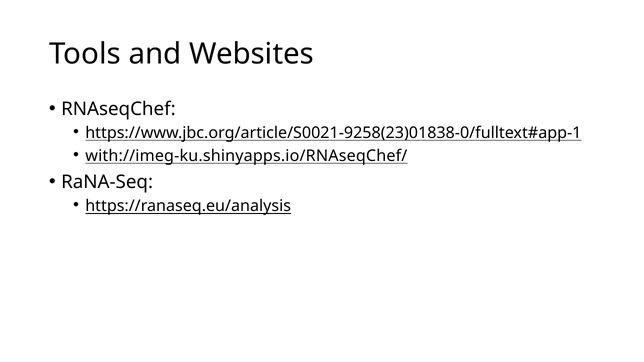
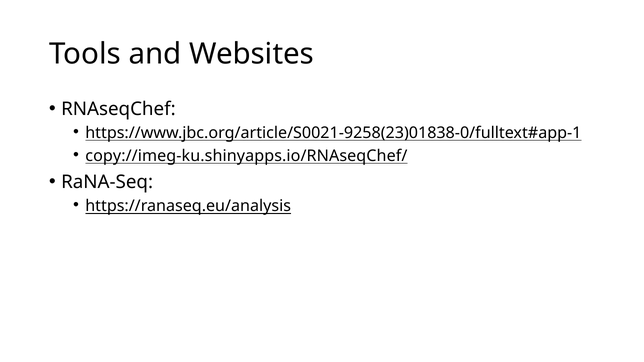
with://imeg-ku.shinyapps.io/RNAseqChef/: with://imeg-ku.shinyapps.io/RNAseqChef/ -> copy://imeg-ku.shinyapps.io/RNAseqChef/
